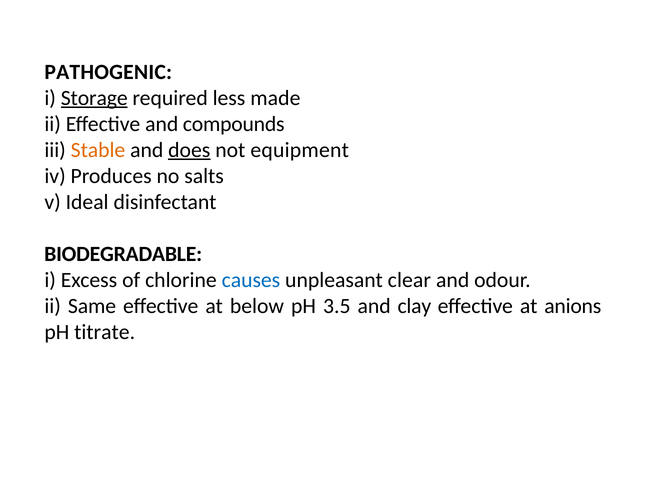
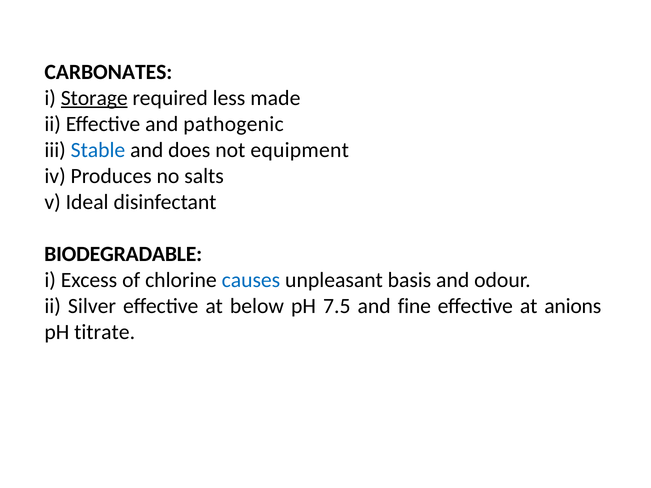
PATHOGENIC: PATHOGENIC -> CARBONATES
compounds: compounds -> pathogenic
Stable colour: orange -> blue
does underline: present -> none
clear: clear -> basis
Same: Same -> Silver
3.5: 3.5 -> 7.5
clay: clay -> fine
